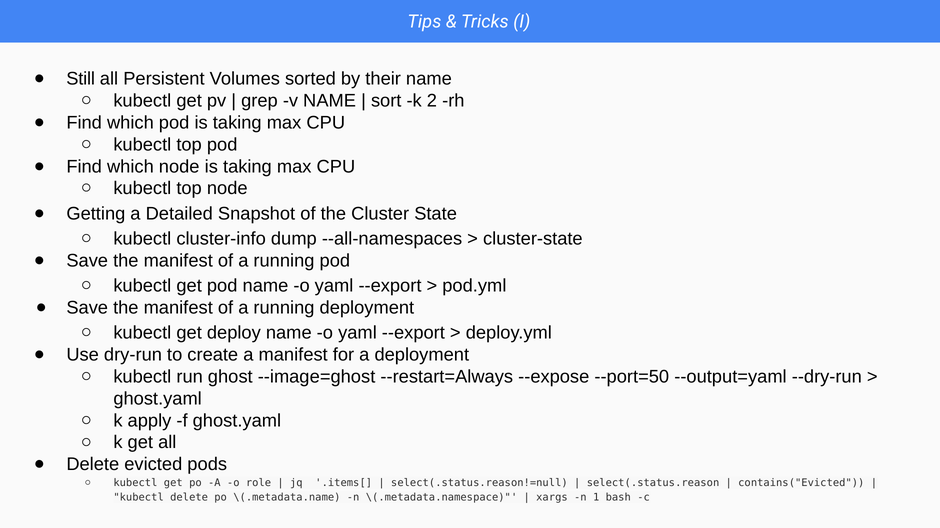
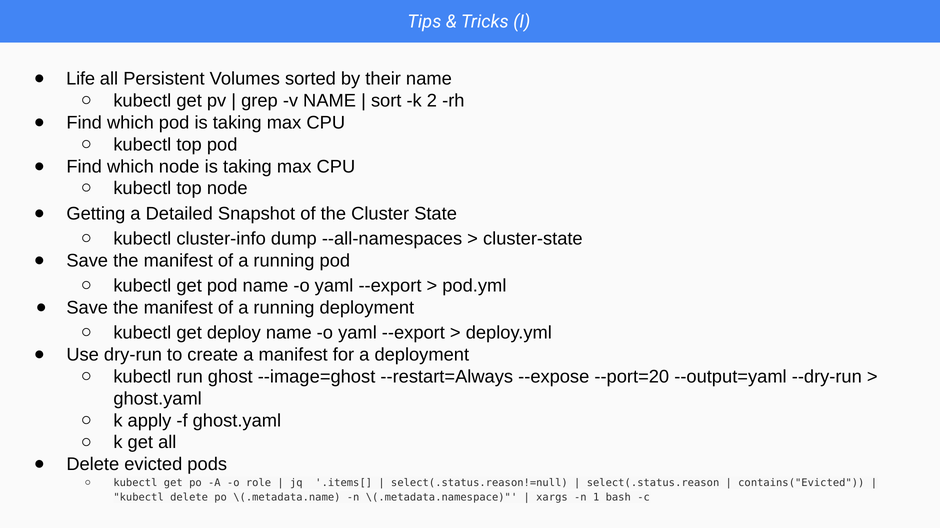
Still: Still -> Life
--port=50: --port=50 -> --port=20
